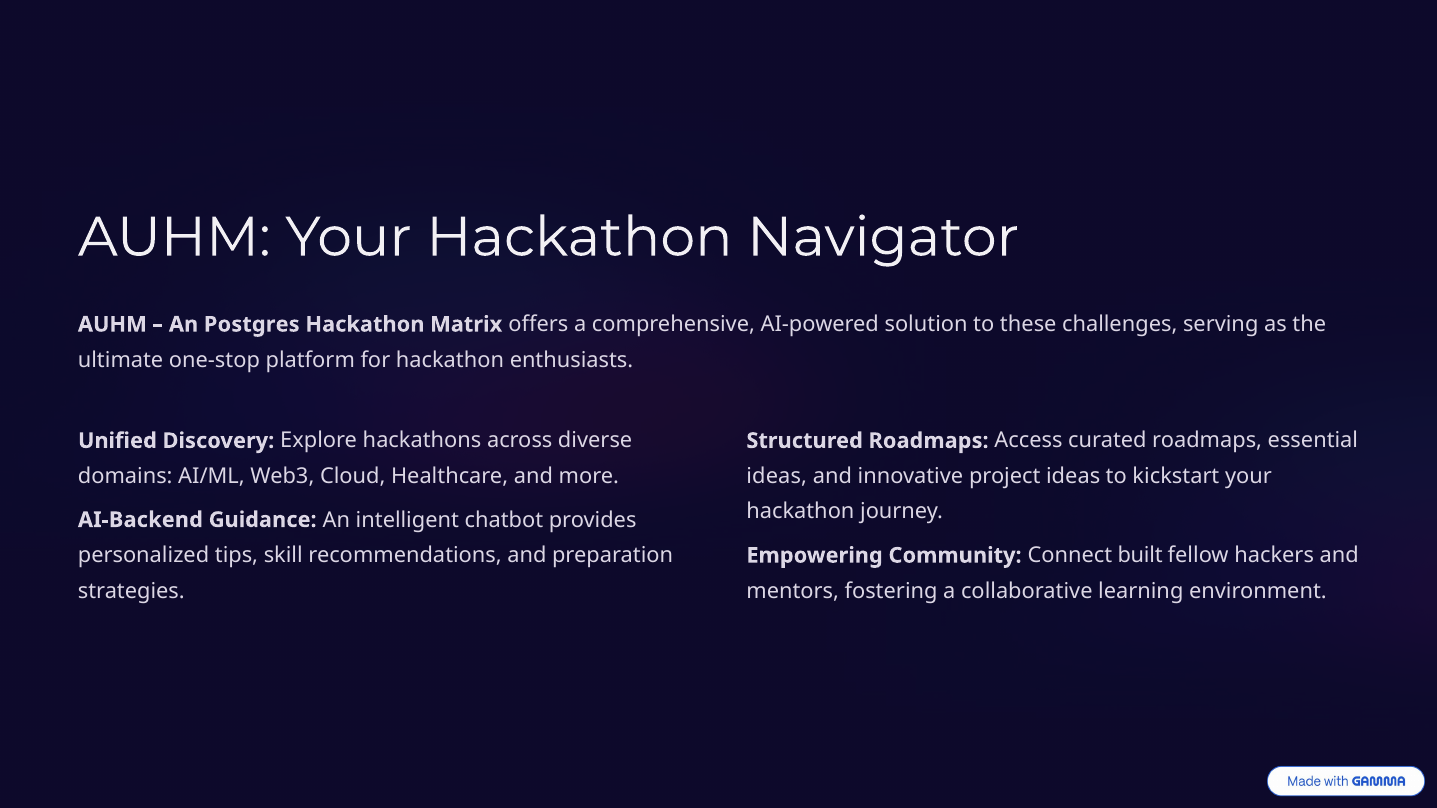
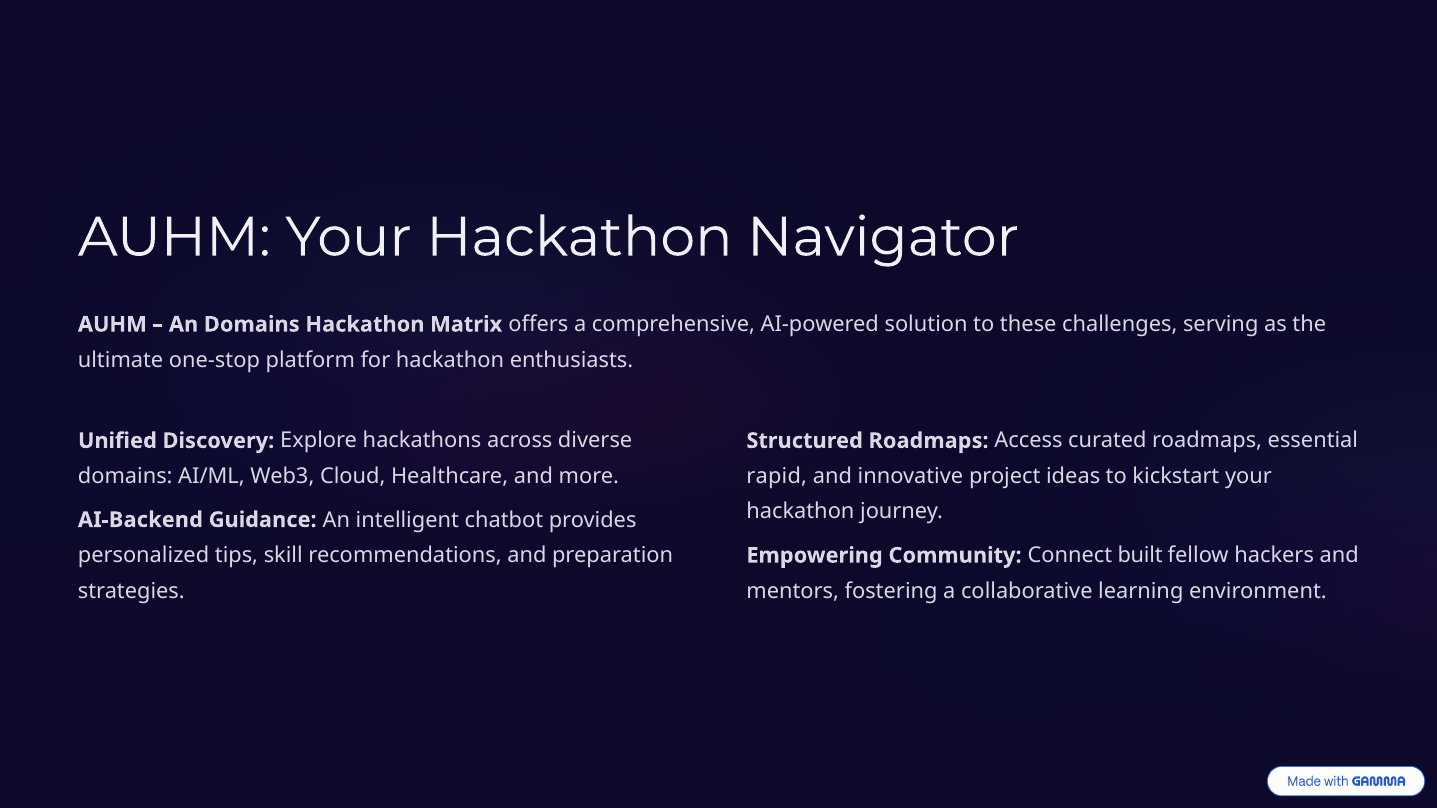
An Postgres: Postgres -> Domains
ideas at (777, 476): ideas -> rapid
